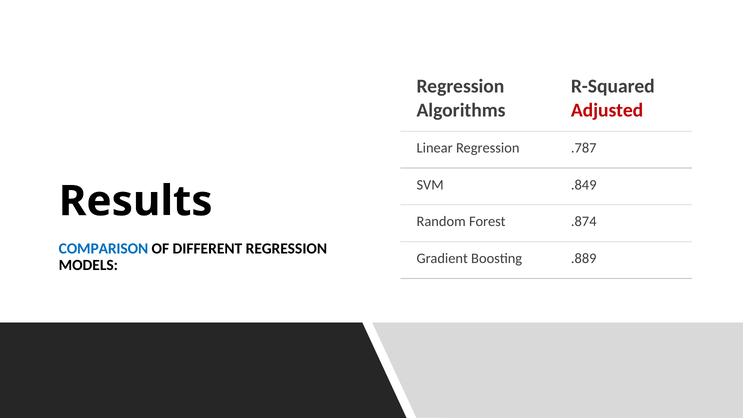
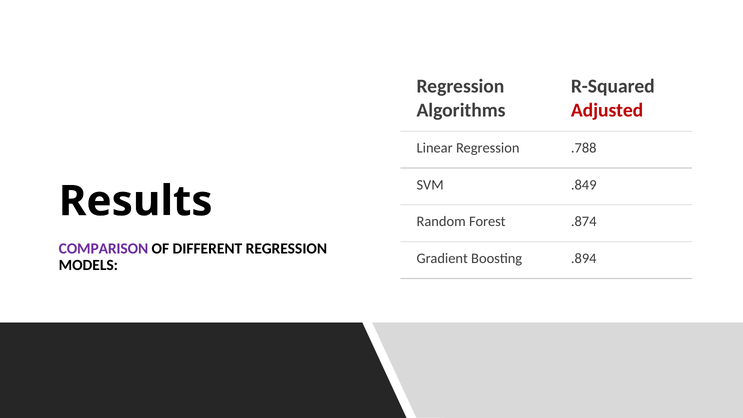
.787: .787 -> .788
COMPARISON colour: blue -> purple
.889: .889 -> .894
